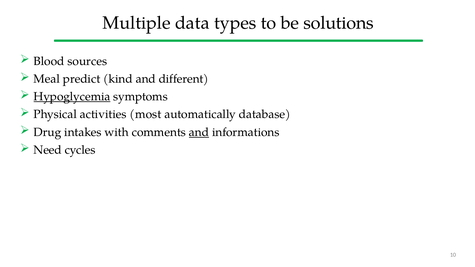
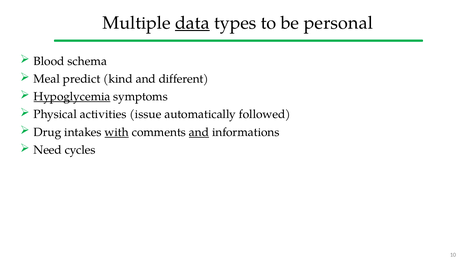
data underline: none -> present
solutions: solutions -> personal
sources: sources -> schema
most: most -> issue
database: database -> followed
with underline: none -> present
